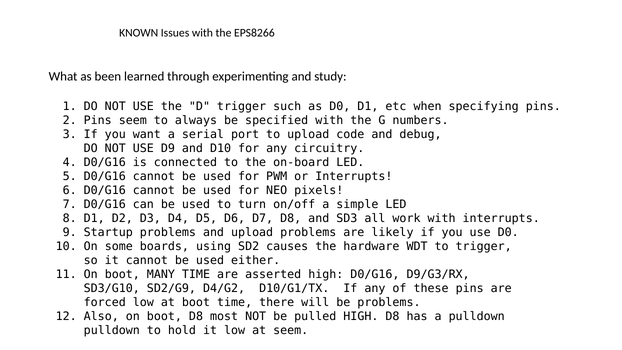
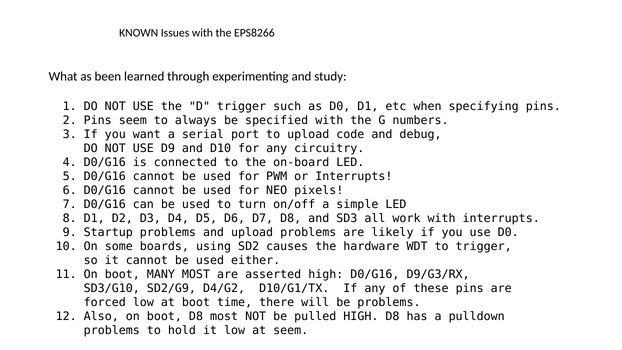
MANY TIME: TIME -> MOST
pulldown at (112, 330): pulldown -> problems
